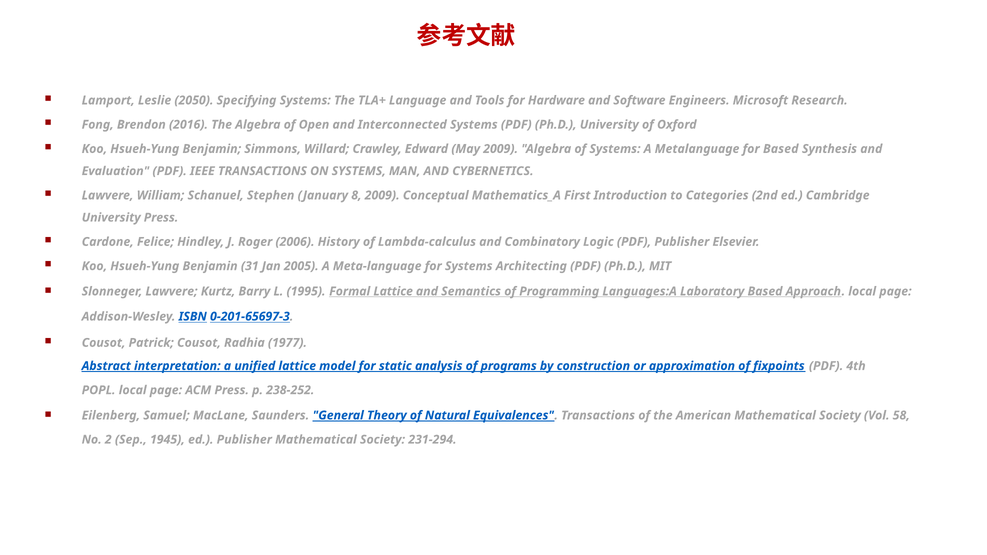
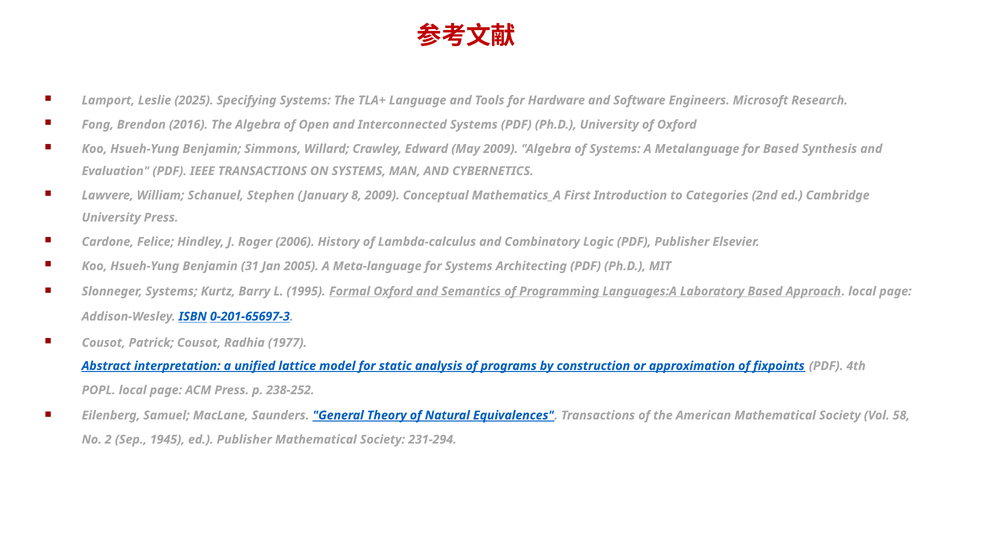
2050: 2050 -> 2025
Slonneger Lawvere: Lawvere -> Systems
Formal Lattice: Lattice -> Oxford
